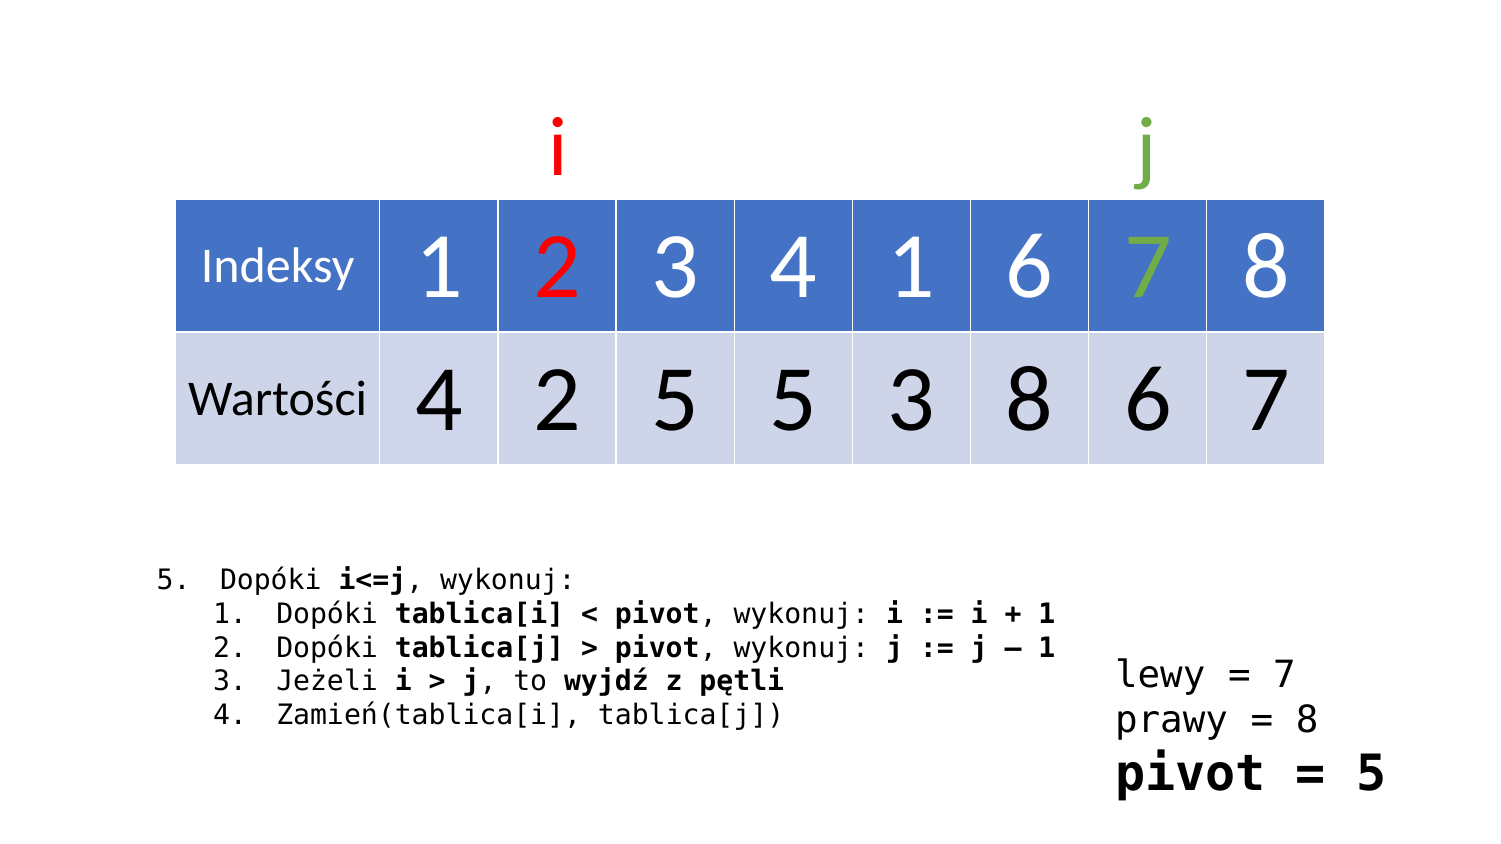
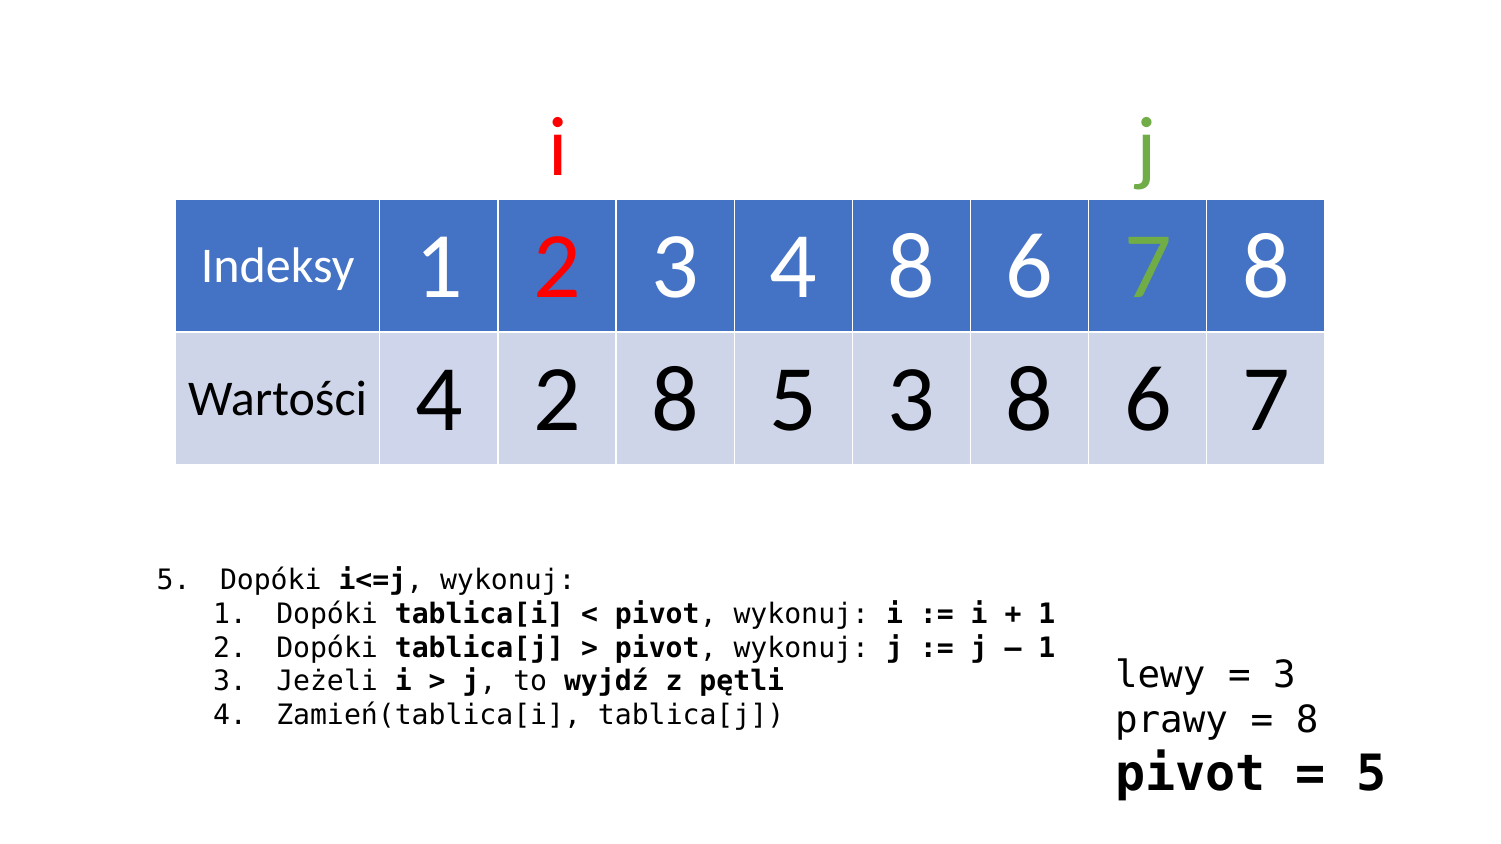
4 1: 1 -> 8
2 5: 5 -> 8
7 at (1284, 676): 7 -> 3
